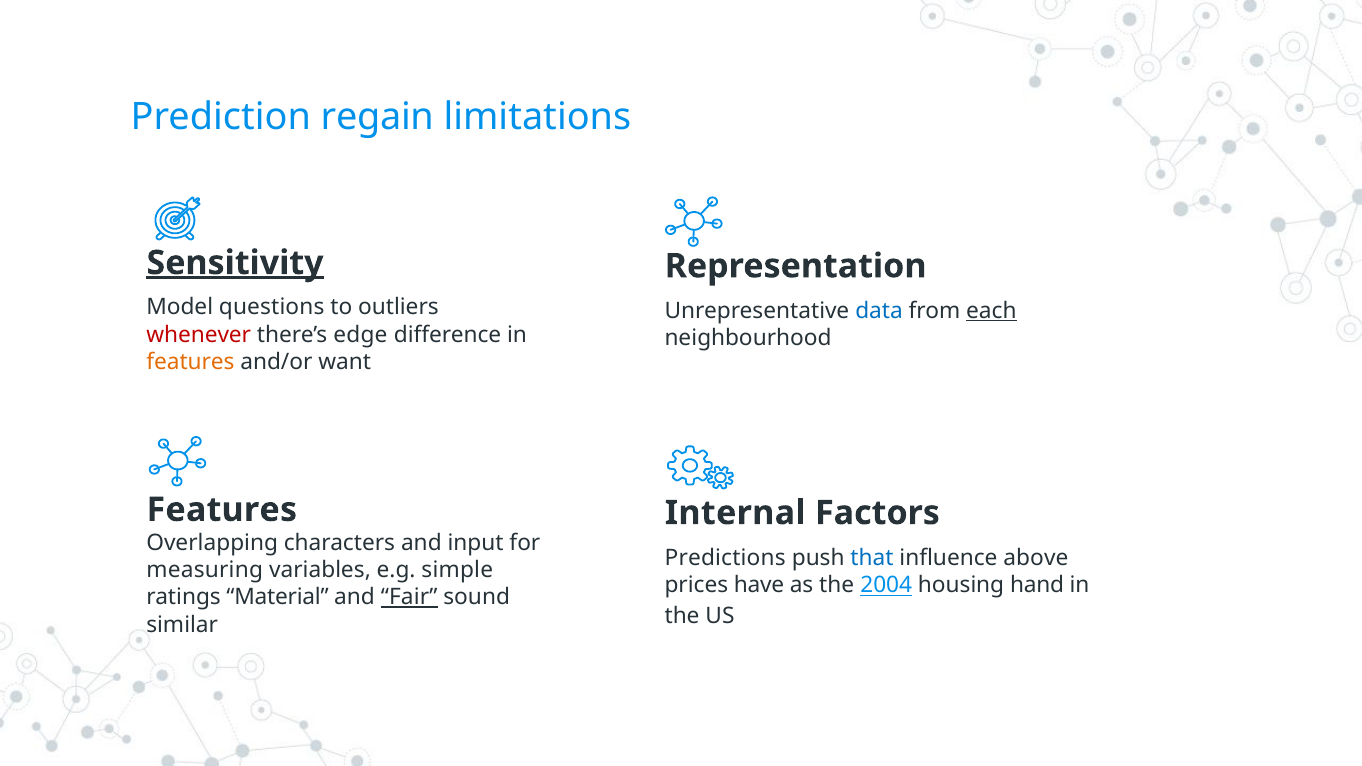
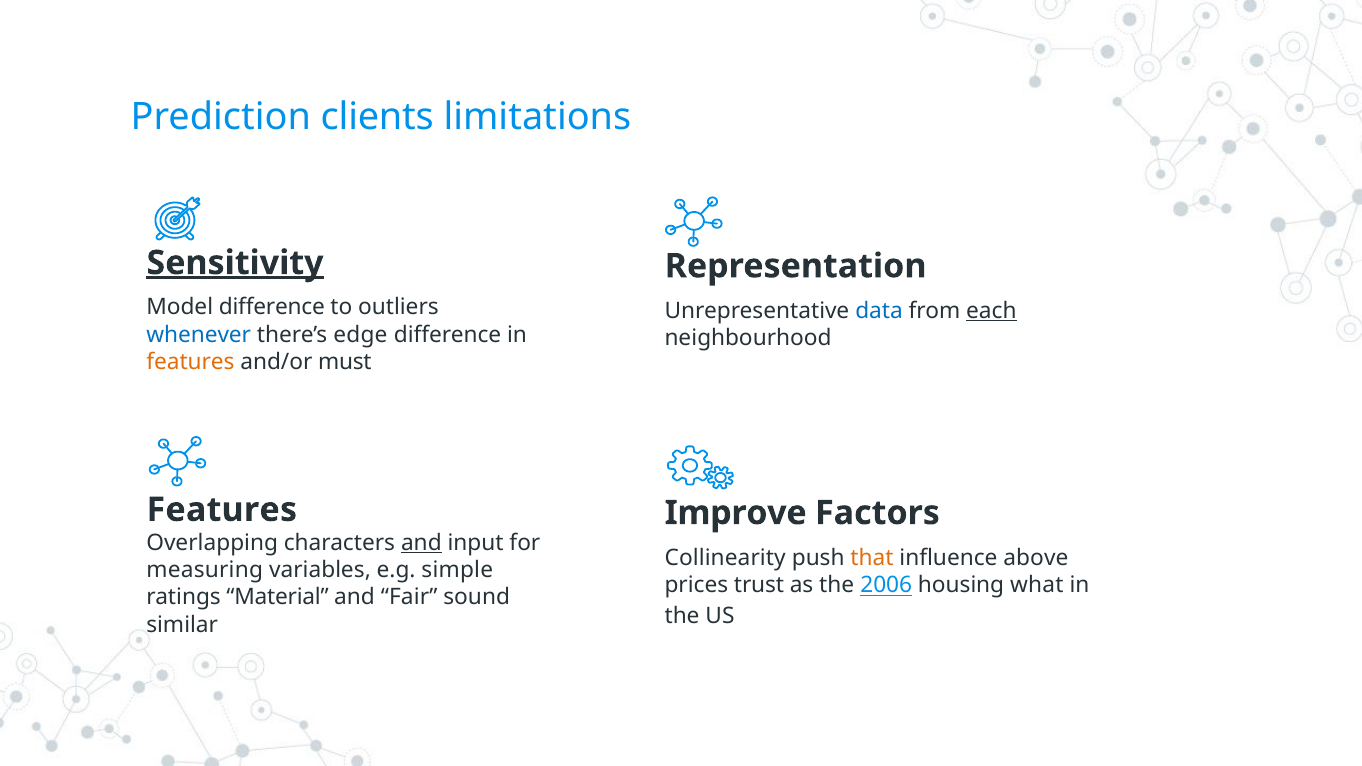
regain: regain -> clients
Model questions: questions -> difference
whenever colour: red -> blue
want: want -> must
Internal: Internal -> Improve
and at (421, 543) underline: none -> present
Predictions: Predictions -> Collinearity
that colour: blue -> orange
have: have -> trust
2004: 2004 -> 2006
hand: hand -> what
Fair underline: present -> none
